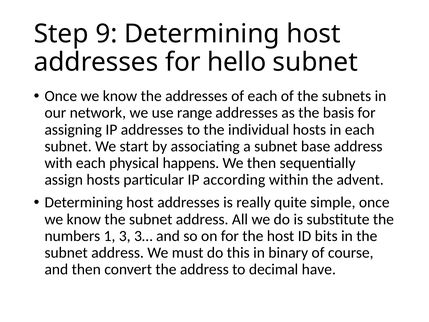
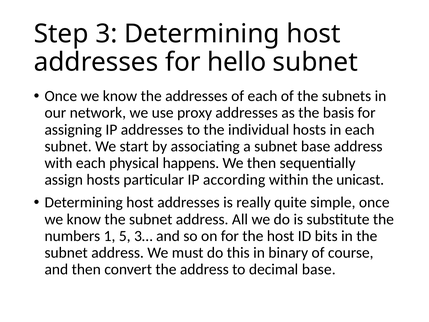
9: 9 -> 3
range: range -> proxy
advent: advent -> unicast
3: 3 -> 5
decimal have: have -> base
